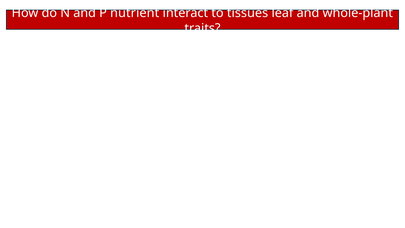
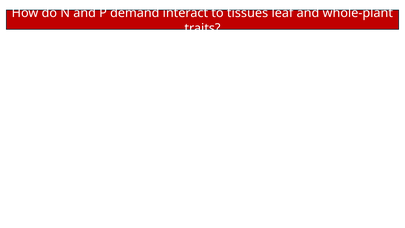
nutrient: nutrient -> demand
